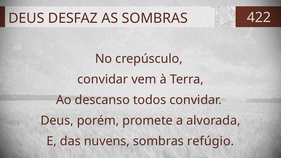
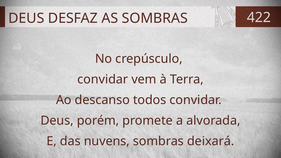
refúgio: refúgio -> deixará
